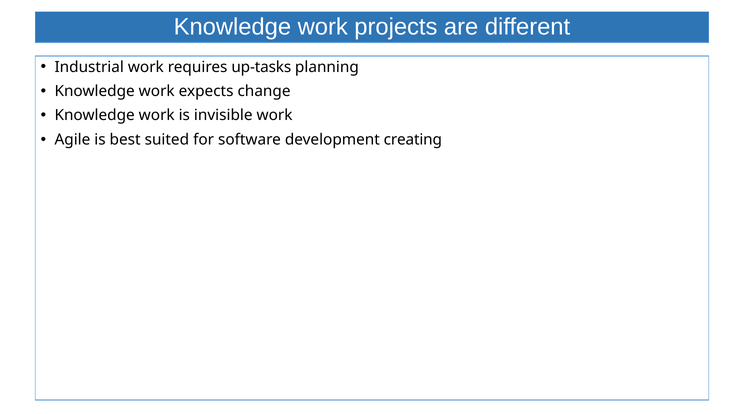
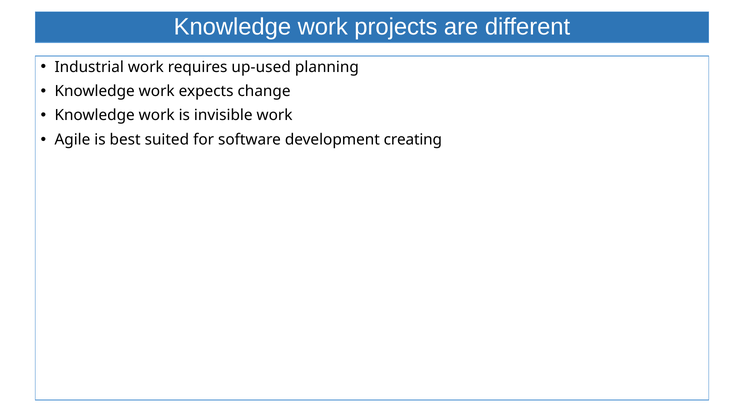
up-tasks: up-tasks -> up-used
